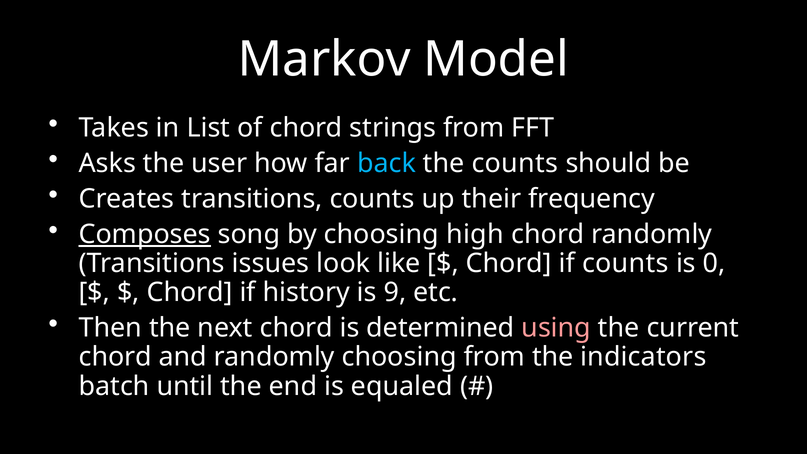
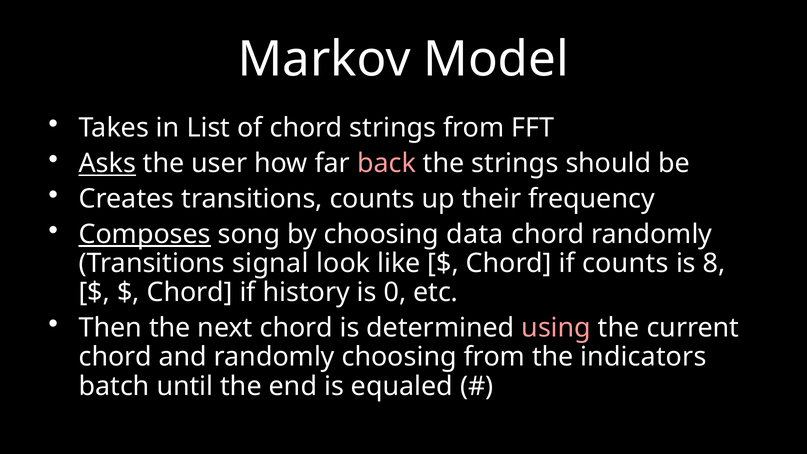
Asks underline: none -> present
back colour: light blue -> pink
the counts: counts -> strings
high: high -> data
issues: issues -> signal
0: 0 -> 8
9: 9 -> 0
